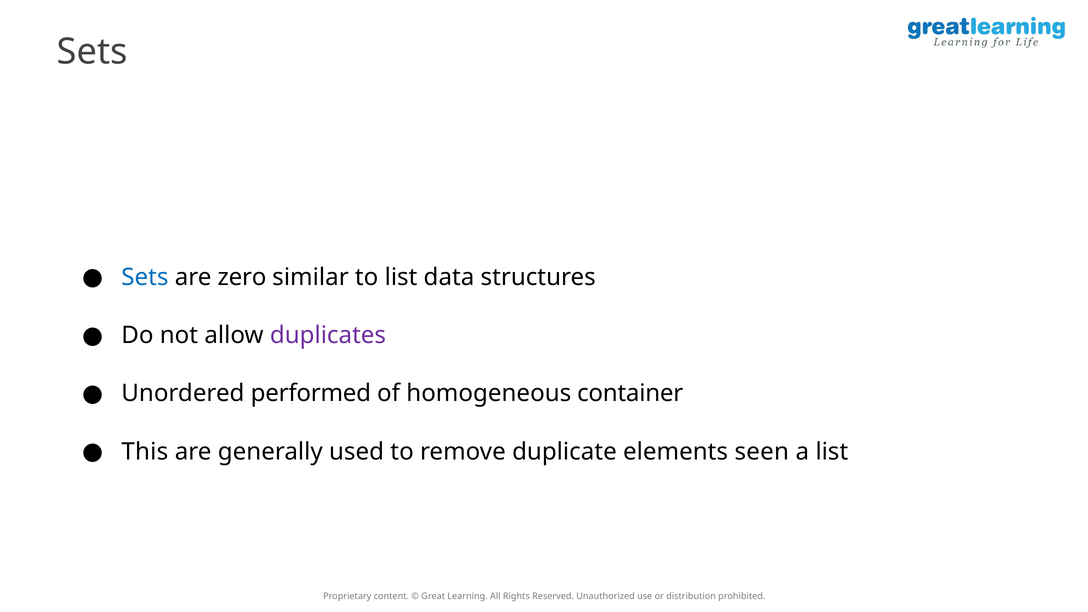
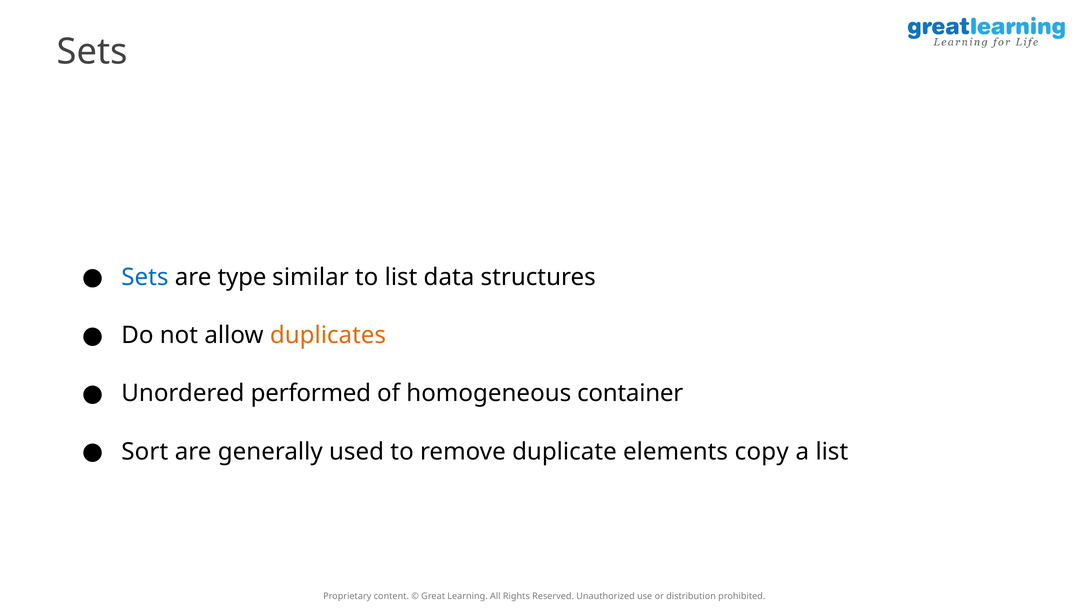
zero: zero -> type
duplicates colour: purple -> orange
This: This -> Sort
seen: seen -> copy
